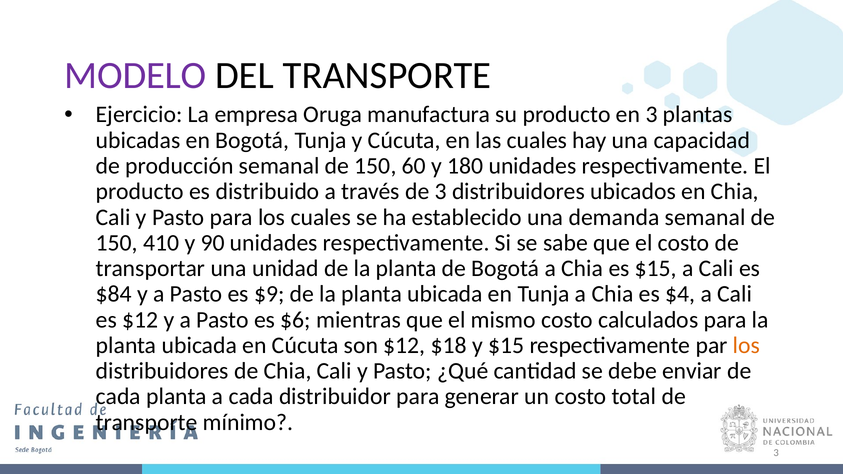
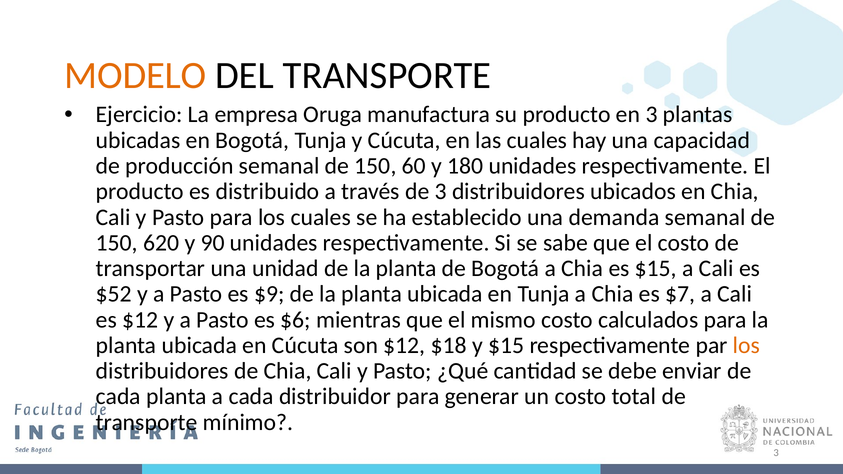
MODELO colour: purple -> orange
410: 410 -> 620
$84: $84 -> $52
$4: $4 -> $7
